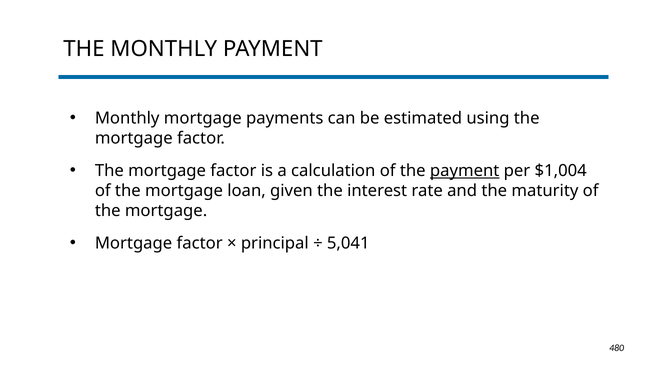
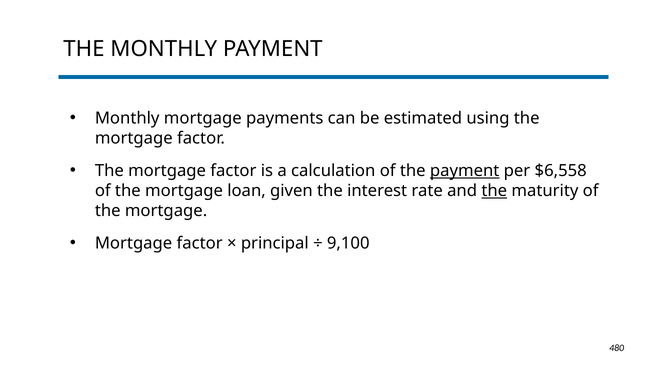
$1,004: $1,004 -> $6,558
the at (494, 191) underline: none -> present
5,041: 5,041 -> 9,100
